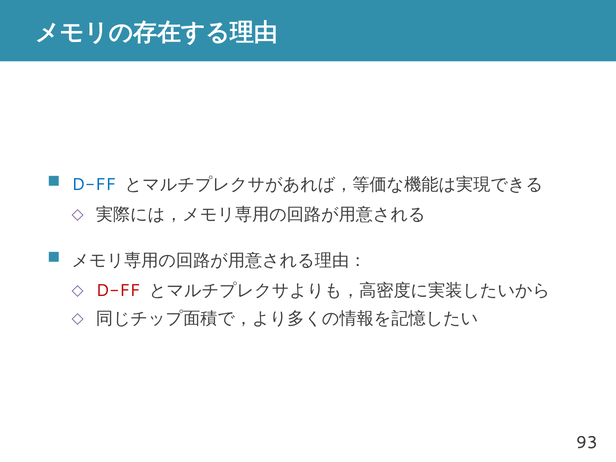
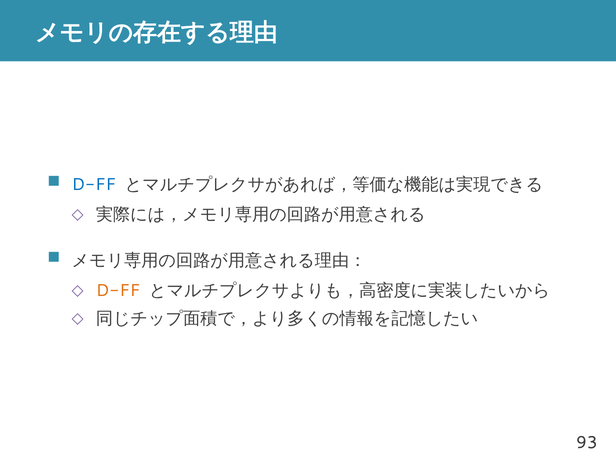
D-FF at (118, 291) colour: red -> orange
